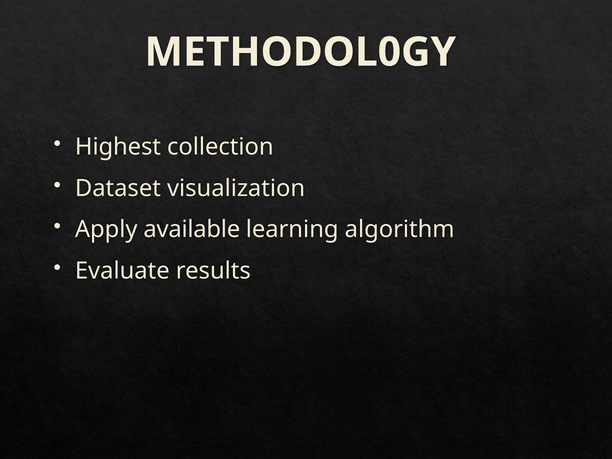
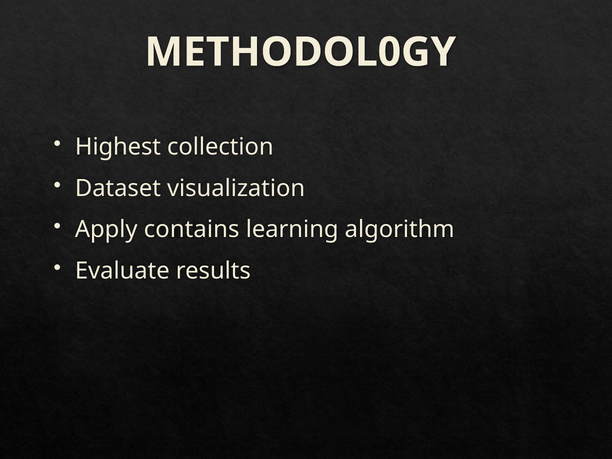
available: available -> contains
